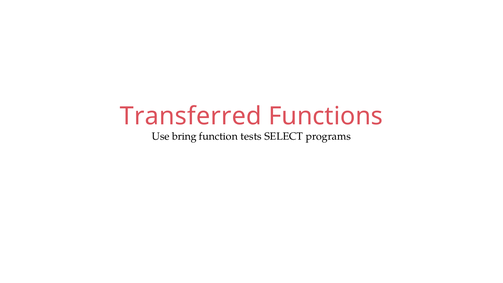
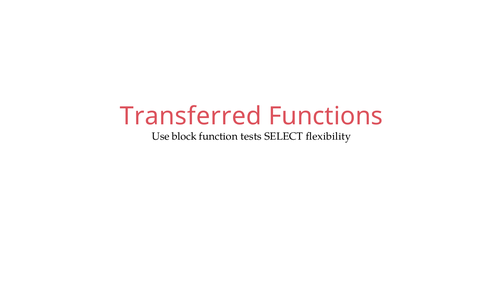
bring: bring -> block
programs: programs -> flexibility
